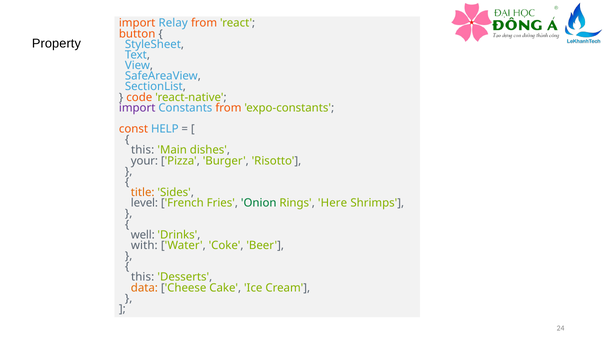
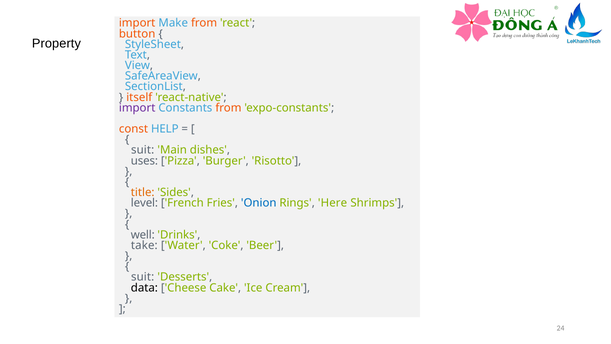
Relay: Relay -> Make
code: code -> itself
this at (143, 150): this -> suit
your: your -> uses
Onion colour: green -> blue
with: with -> take
this at (143, 277): this -> suit
data colour: orange -> black
